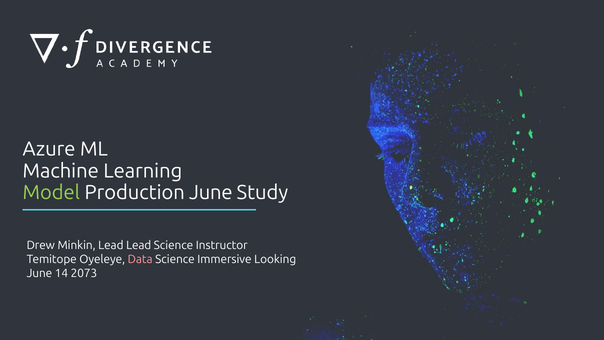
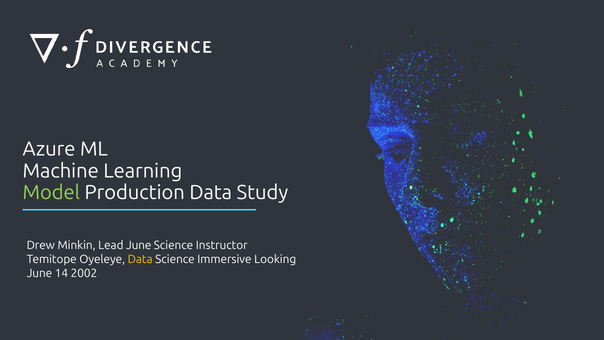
Production June: June -> Data
Lead Lead: Lead -> June
Data at (140, 259) colour: pink -> yellow
2073: 2073 -> 2002
